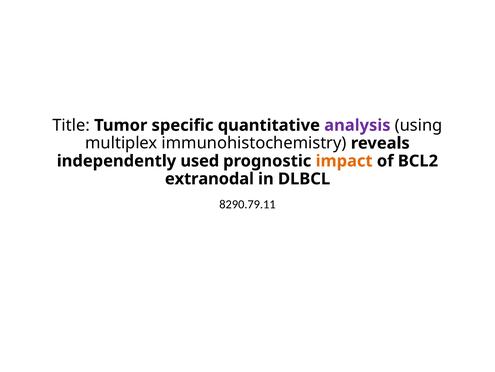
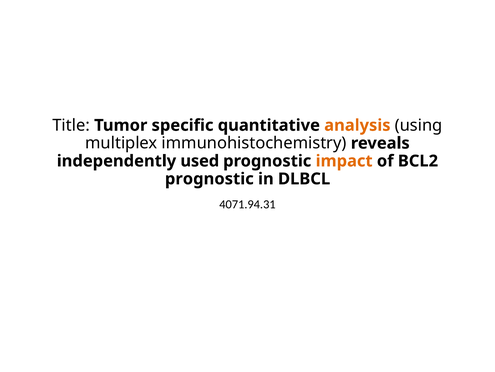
analysis colour: purple -> orange
extranodal at (209, 179): extranodal -> prognostic
8290.79.11: 8290.79.11 -> 4071.94.31
